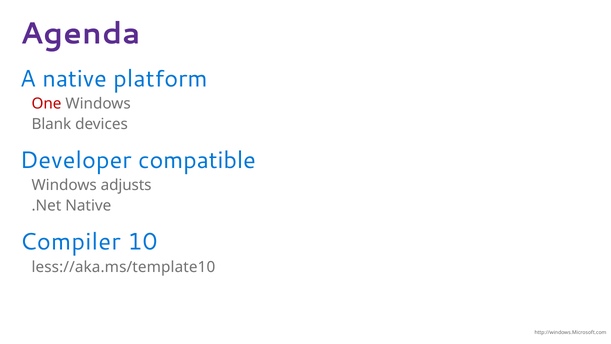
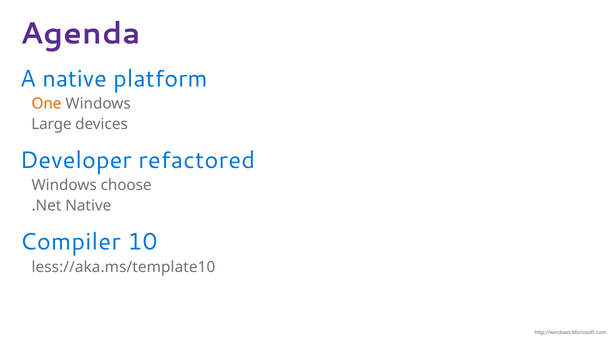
One colour: red -> orange
Blank: Blank -> Large
compatible: compatible -> refactored
adjusts: adjusts -> choose
